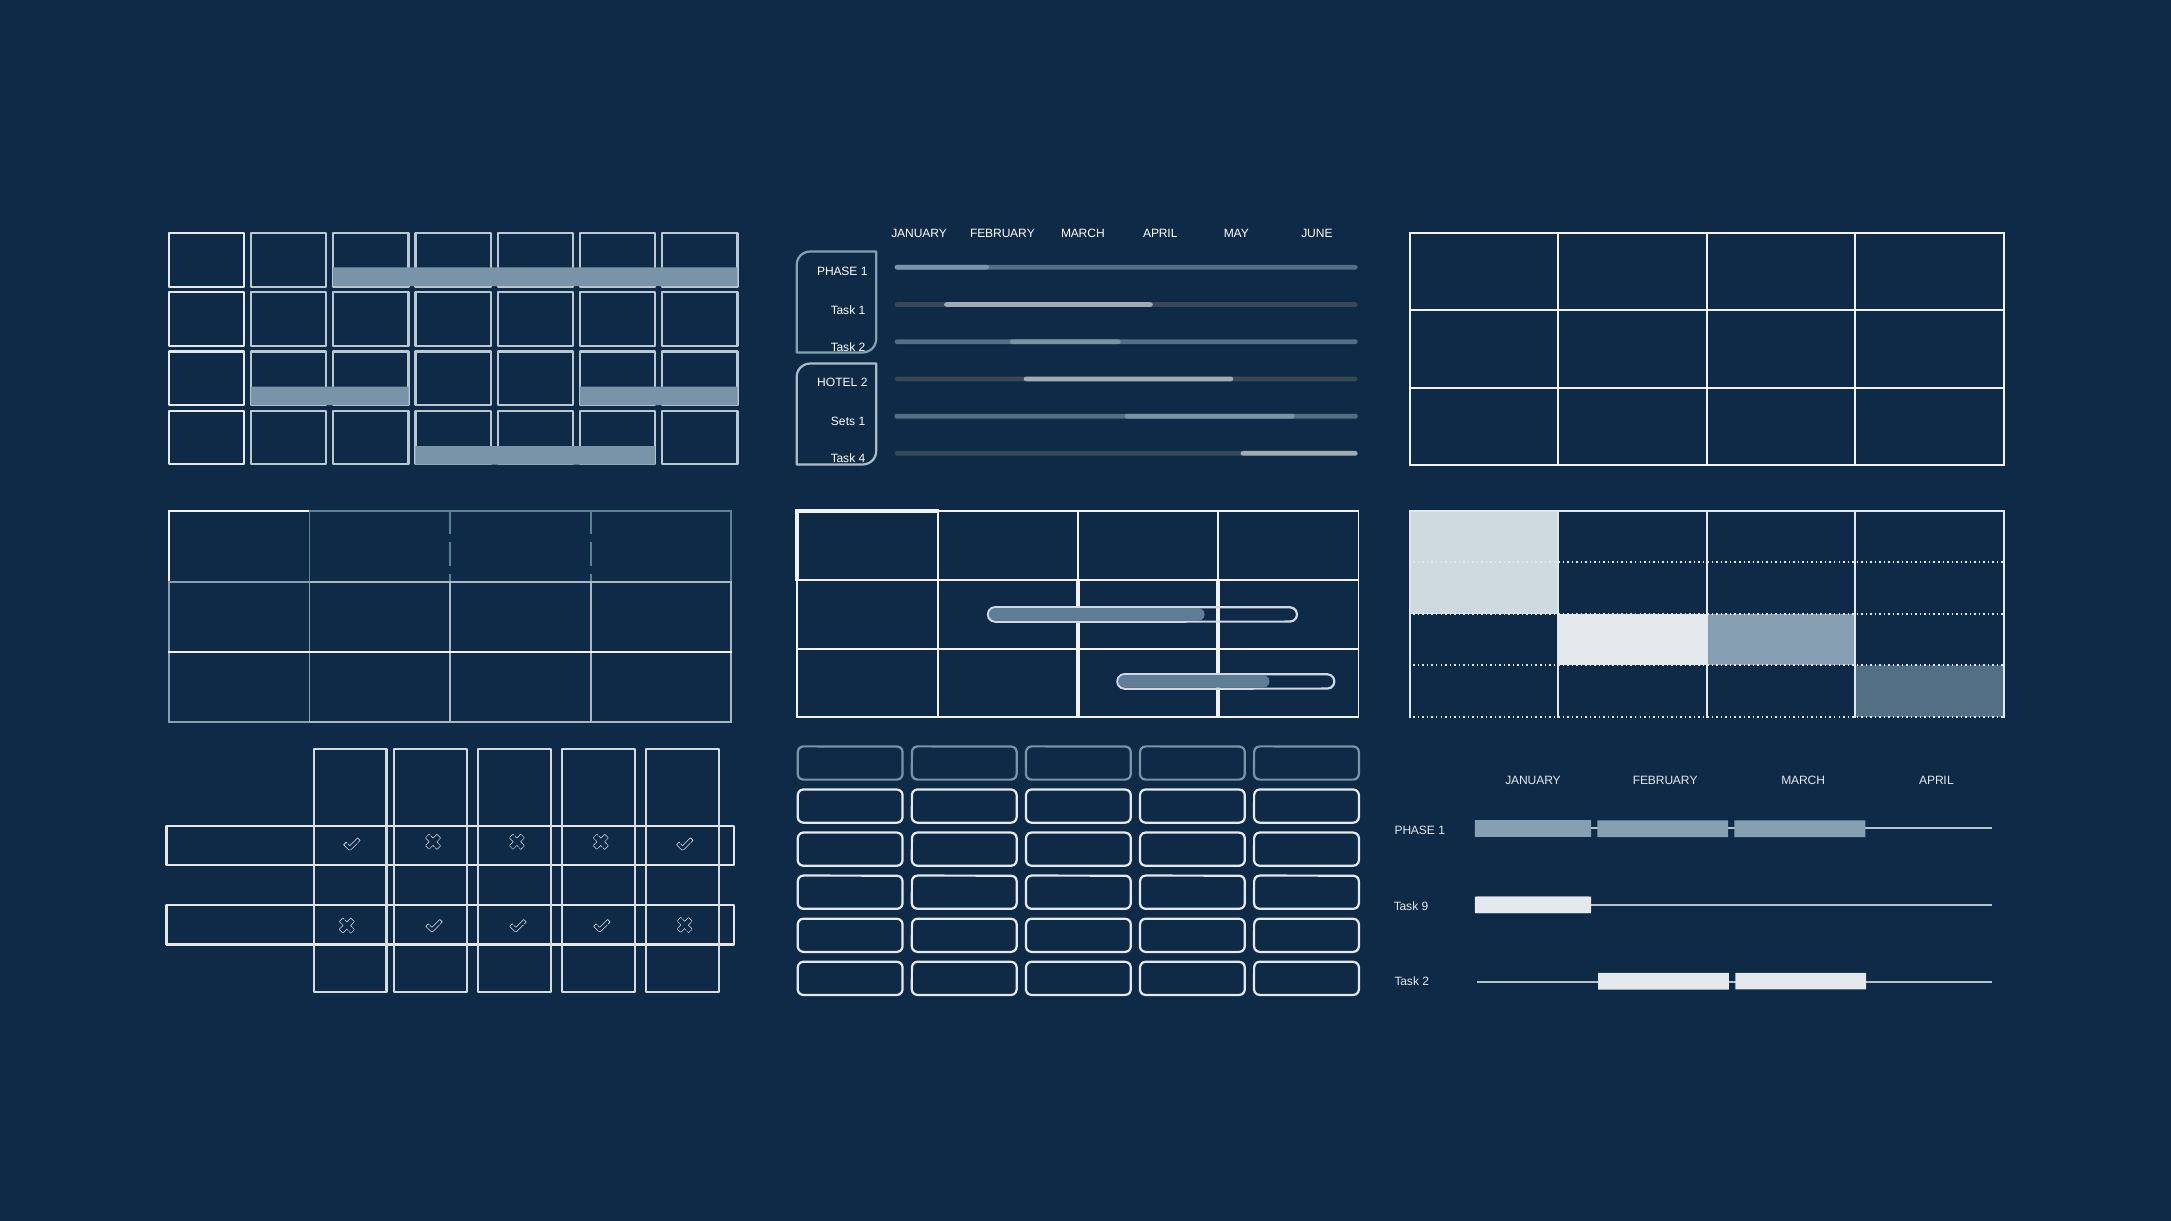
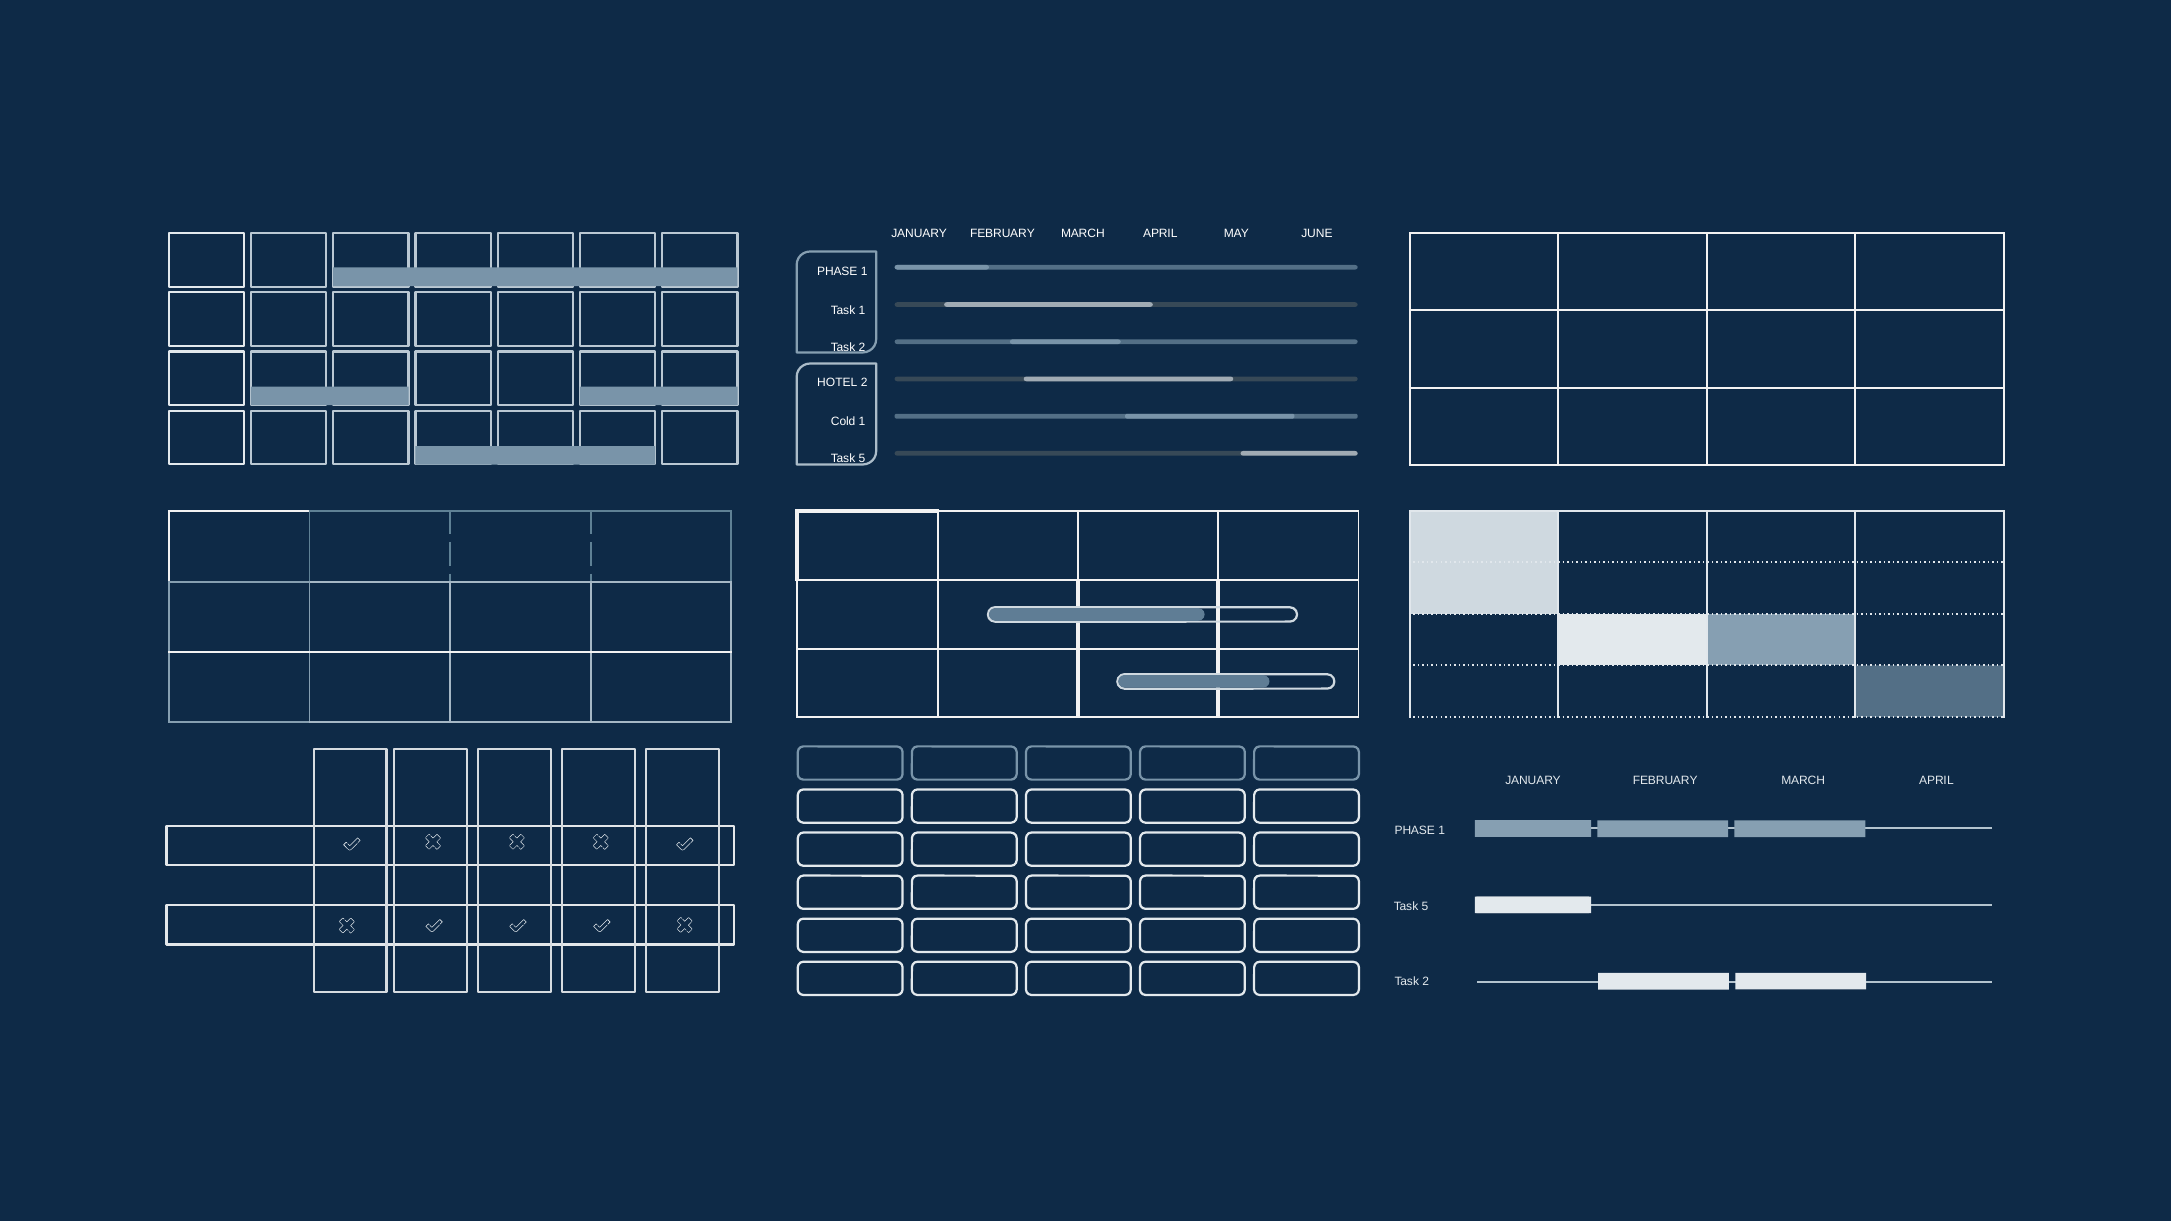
Sets: Sets -> Cold
4 at (862, 459): 4 -> 5
9 at (1425, 907): 9 -> 5
